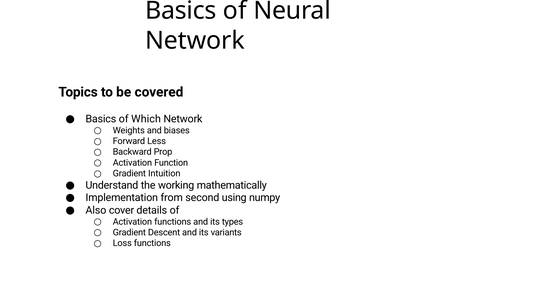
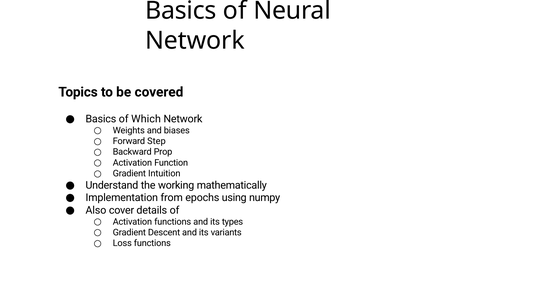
Less: Less -> Step
second: second -> epochs
